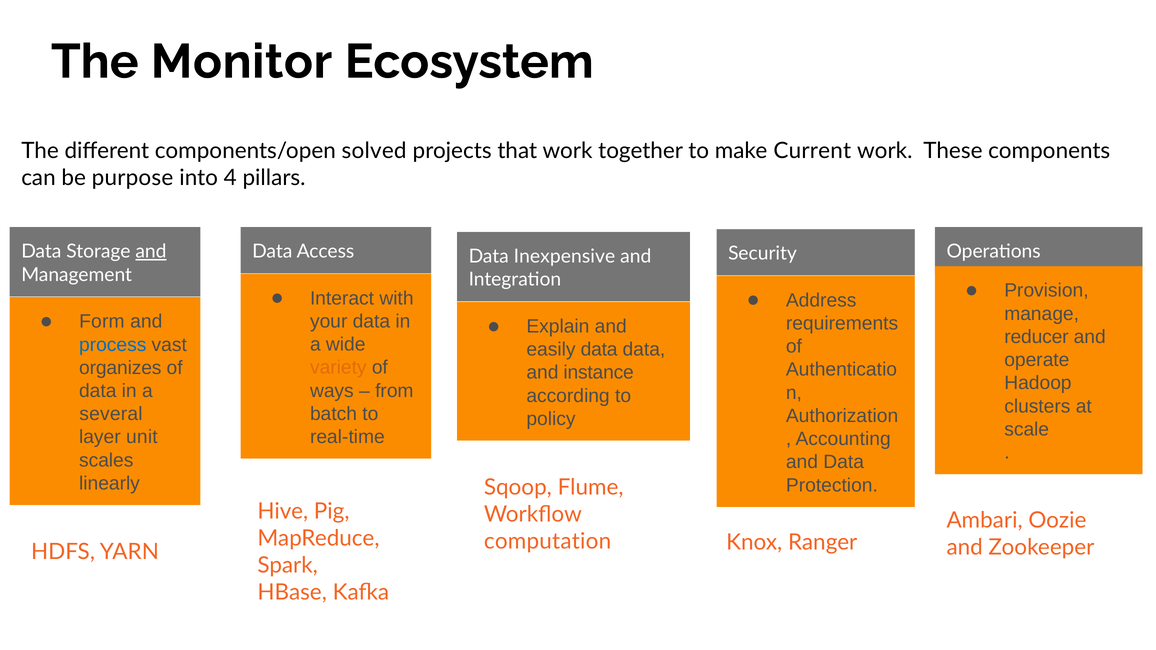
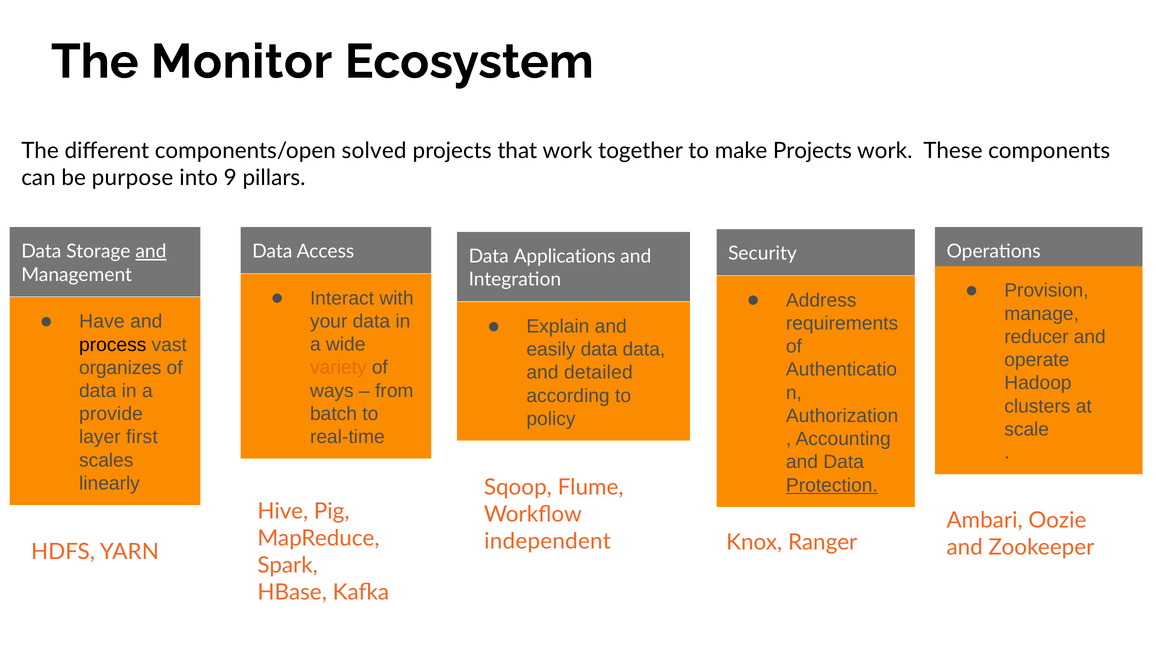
make Current: Current -> Projects
4: 4 -> 9
Inexpensive: Inexpensive -> Applications
Form: Form -> Have
process colour: blue -> black
instance: instance -> detailed
several: several -> provide
unit: unit -> first
Protection underline: none -> present
computation: computation -> independent
